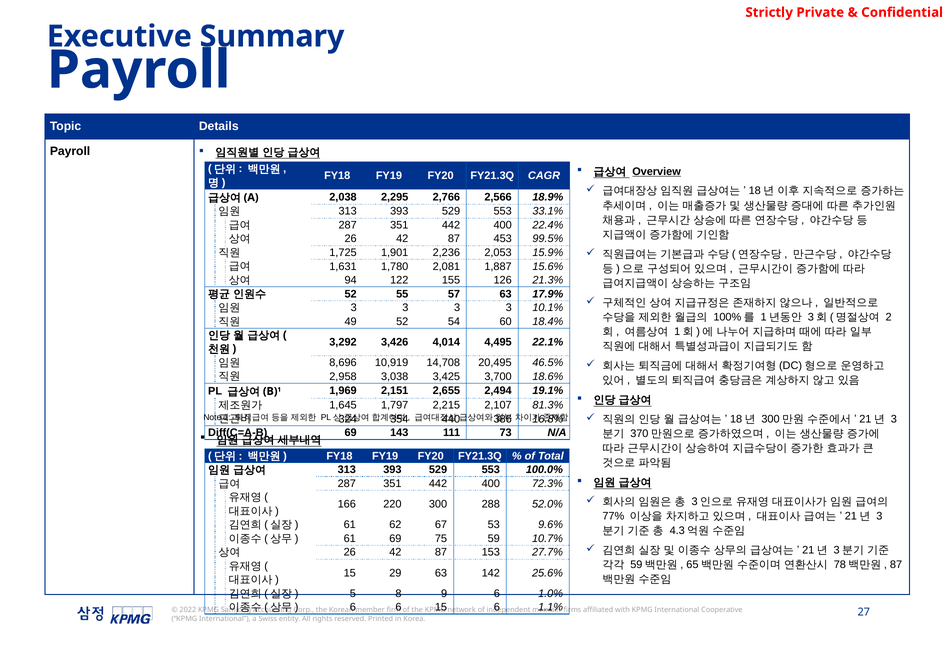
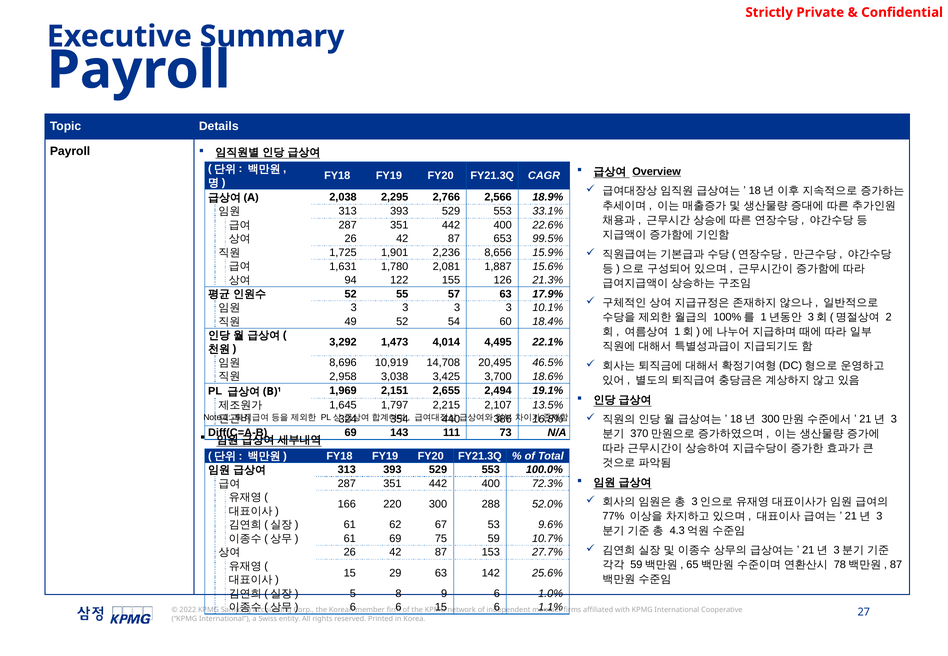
22.4%: 22.4% -> 22.6%
453: 453 -> 653
2,053: 2,053 -> 8,656
3,426: 3,426 -> 1,473
81.3%: 81.3% -> 13.5%
